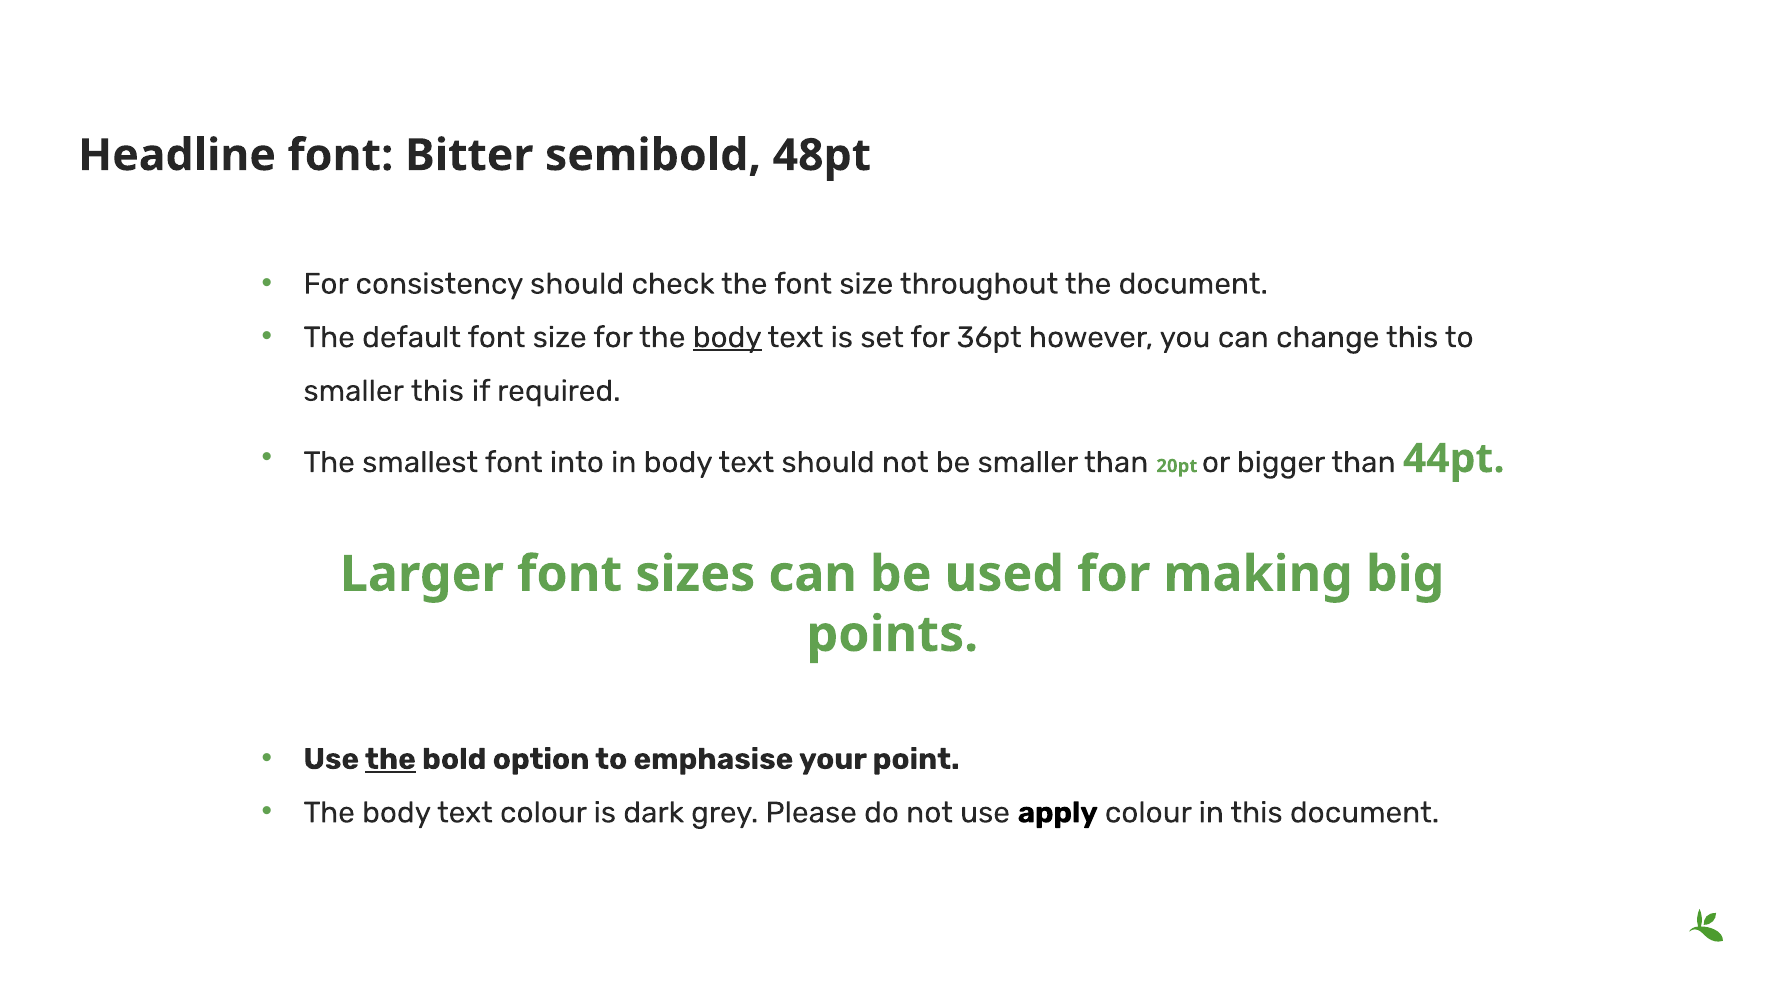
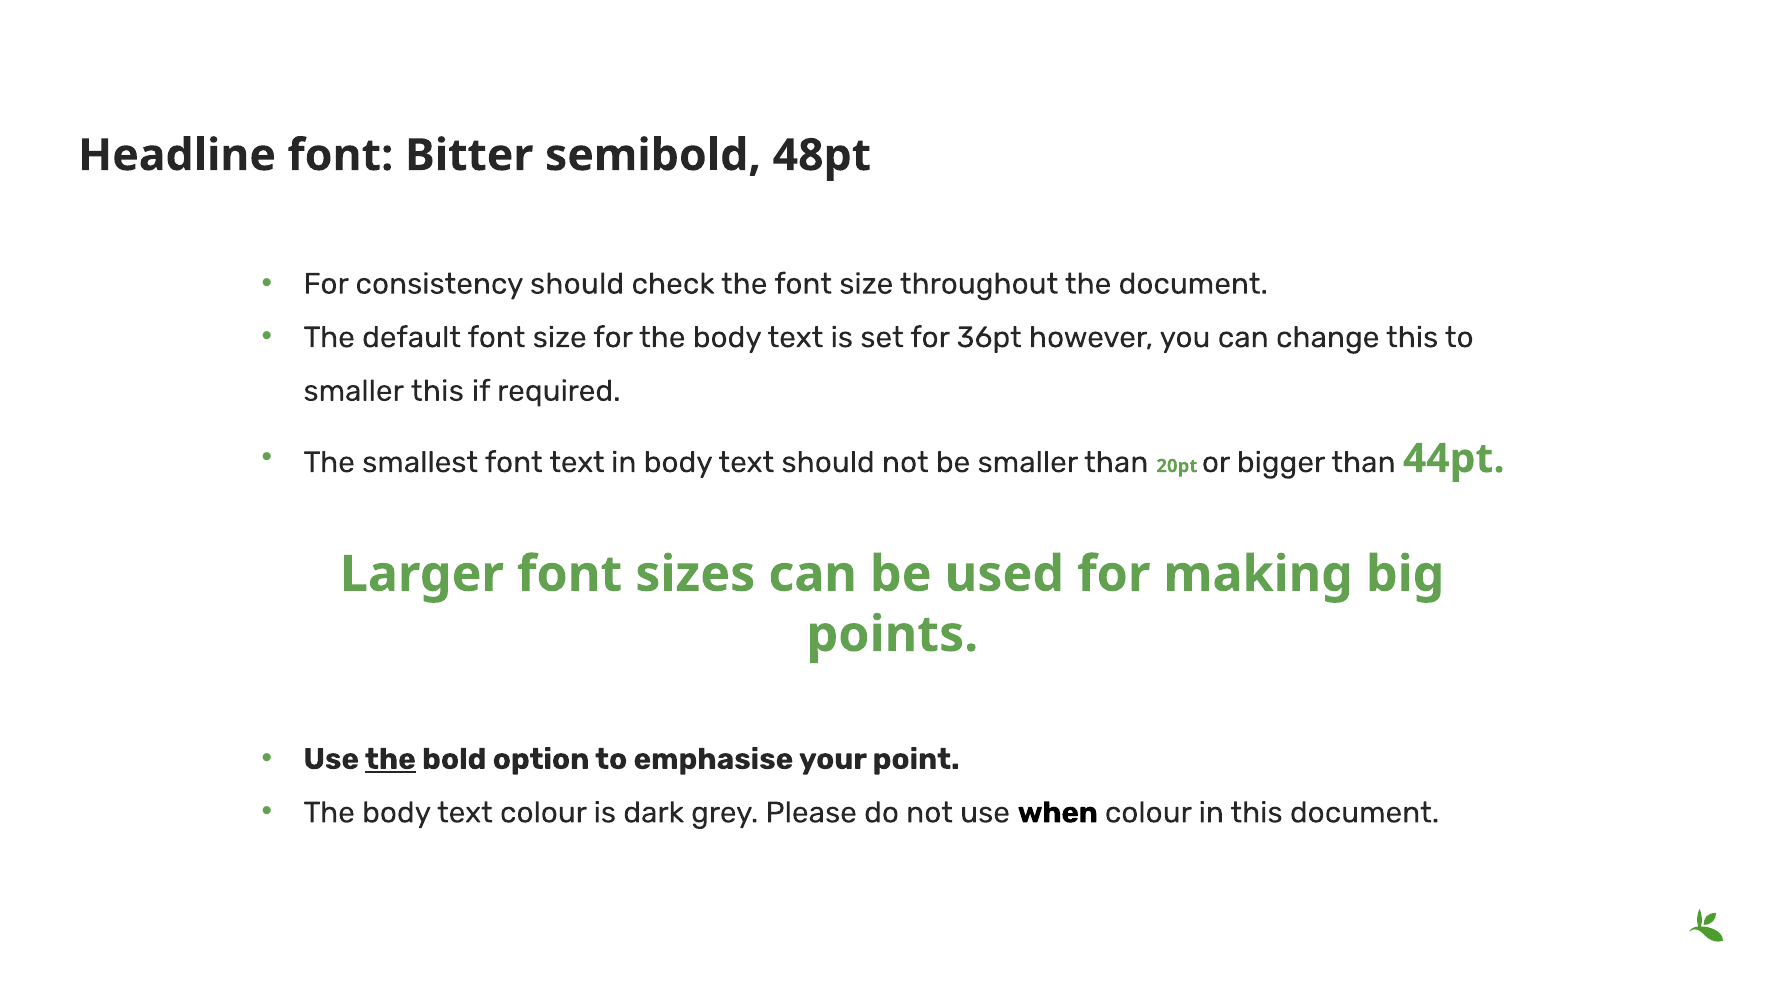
body at (727, 337) underline: present -> none
font into: into -> text
apply: apply -> when
